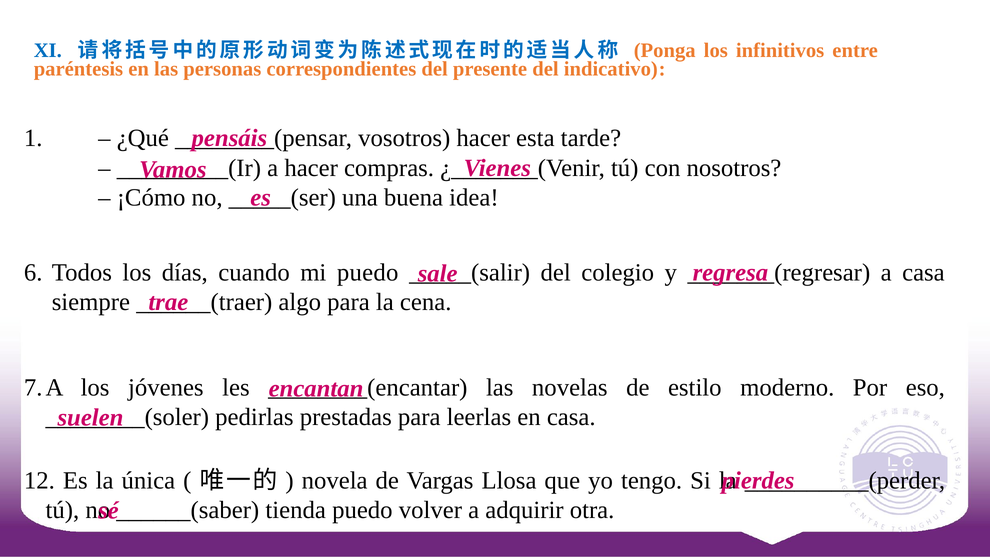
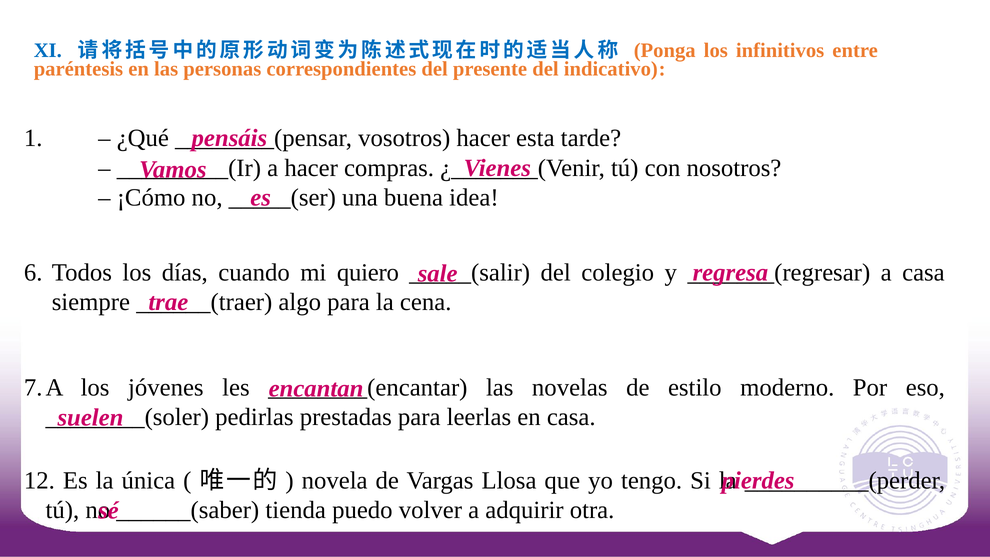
mi puedo: puedo -> quiero
